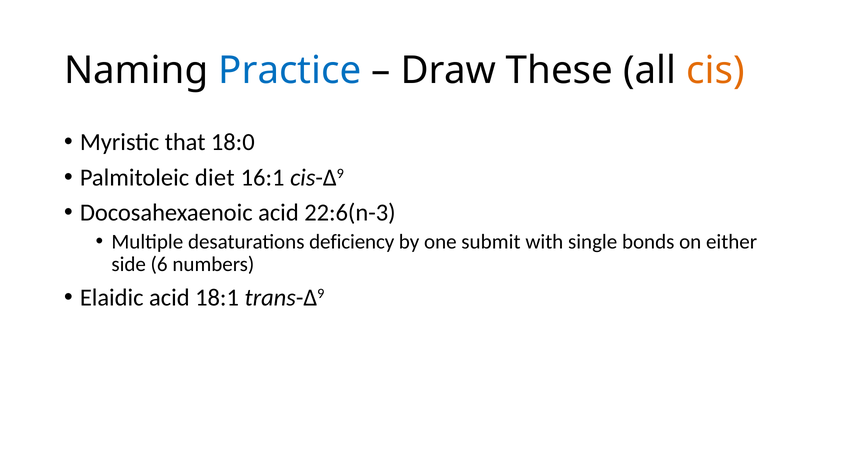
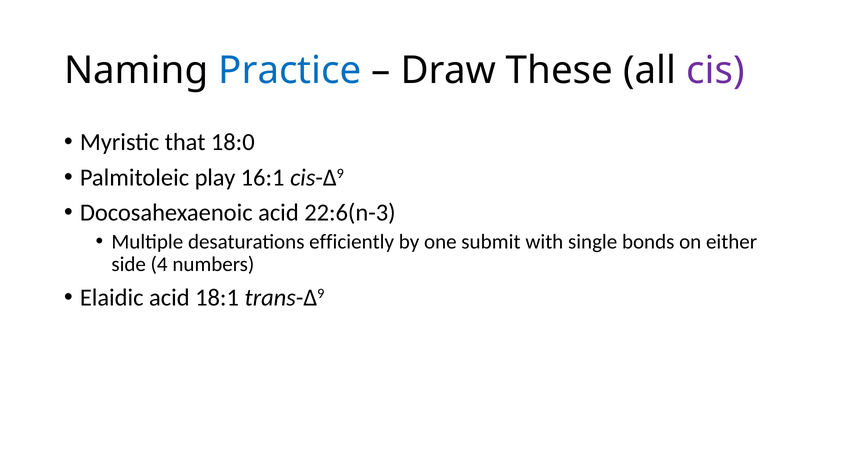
cis colour: orange -> purple
diet: diet -> play
deficiency: deficiency -> efficiently
6: 6 -> 4
